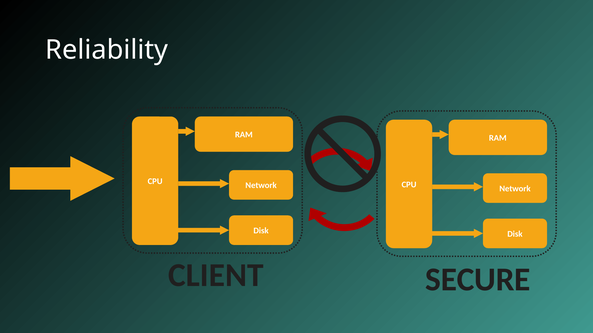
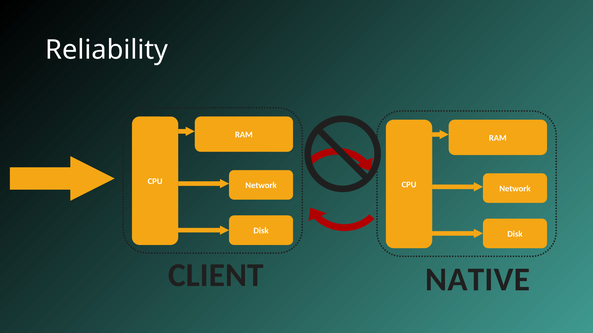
SECURE: SECURE -> NATIVE
